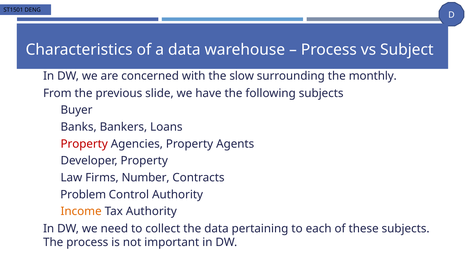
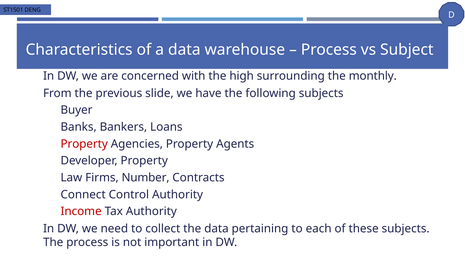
slow: slow -> high
Problem: Problem -> Connect
Income colour: orange -> red
